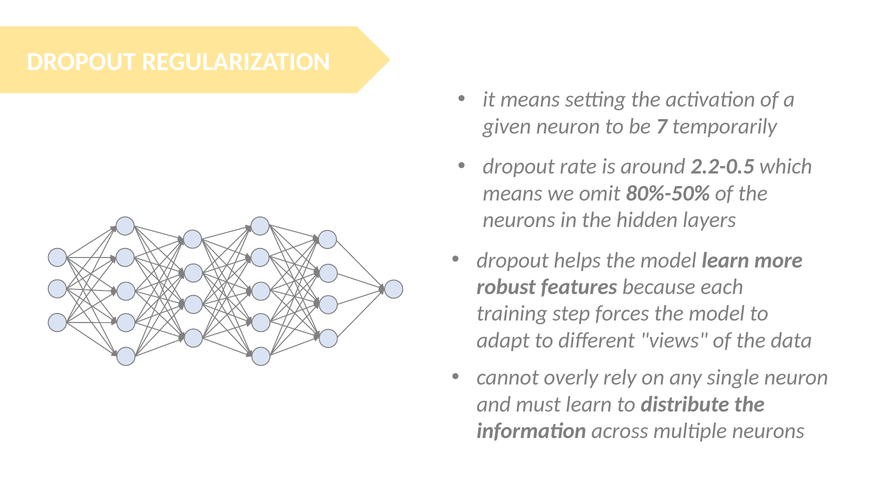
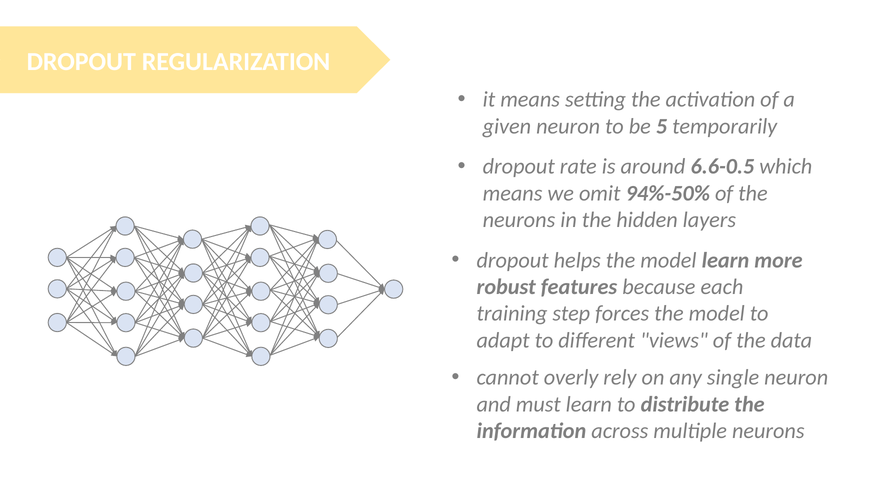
7: 7 -> 5
2.2-0.5: 2.2-0.5 -> 6.6-0.5
80%-50%: 80%-50% -> 94%-50%
